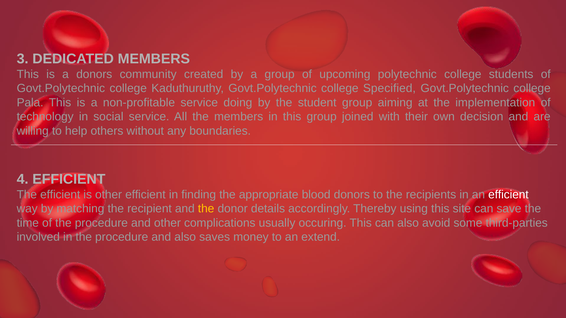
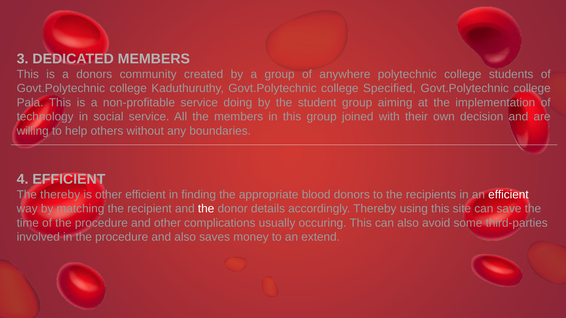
upcoming: upcoming -> anywhere
The efficient: efficient -> thereby
the at (206, 209) colour: yellow -> white
